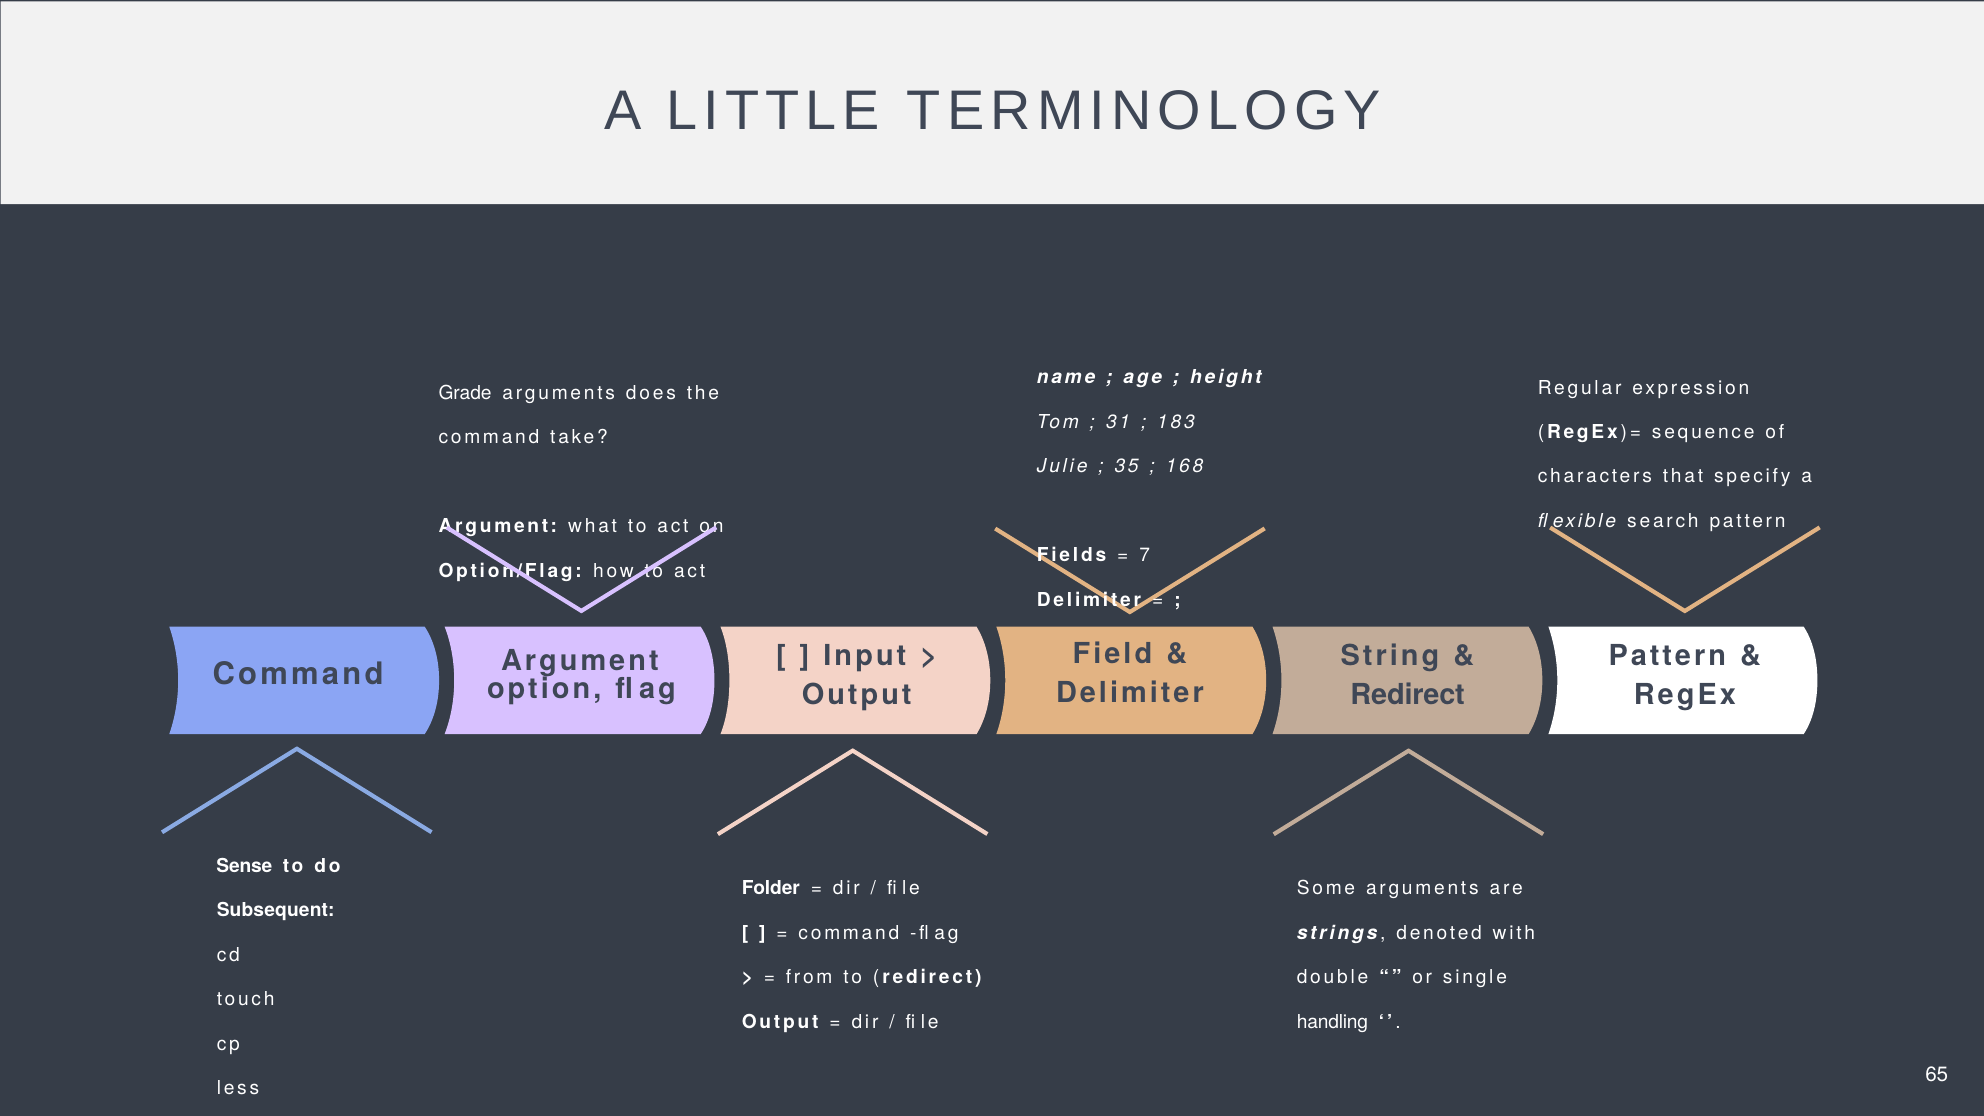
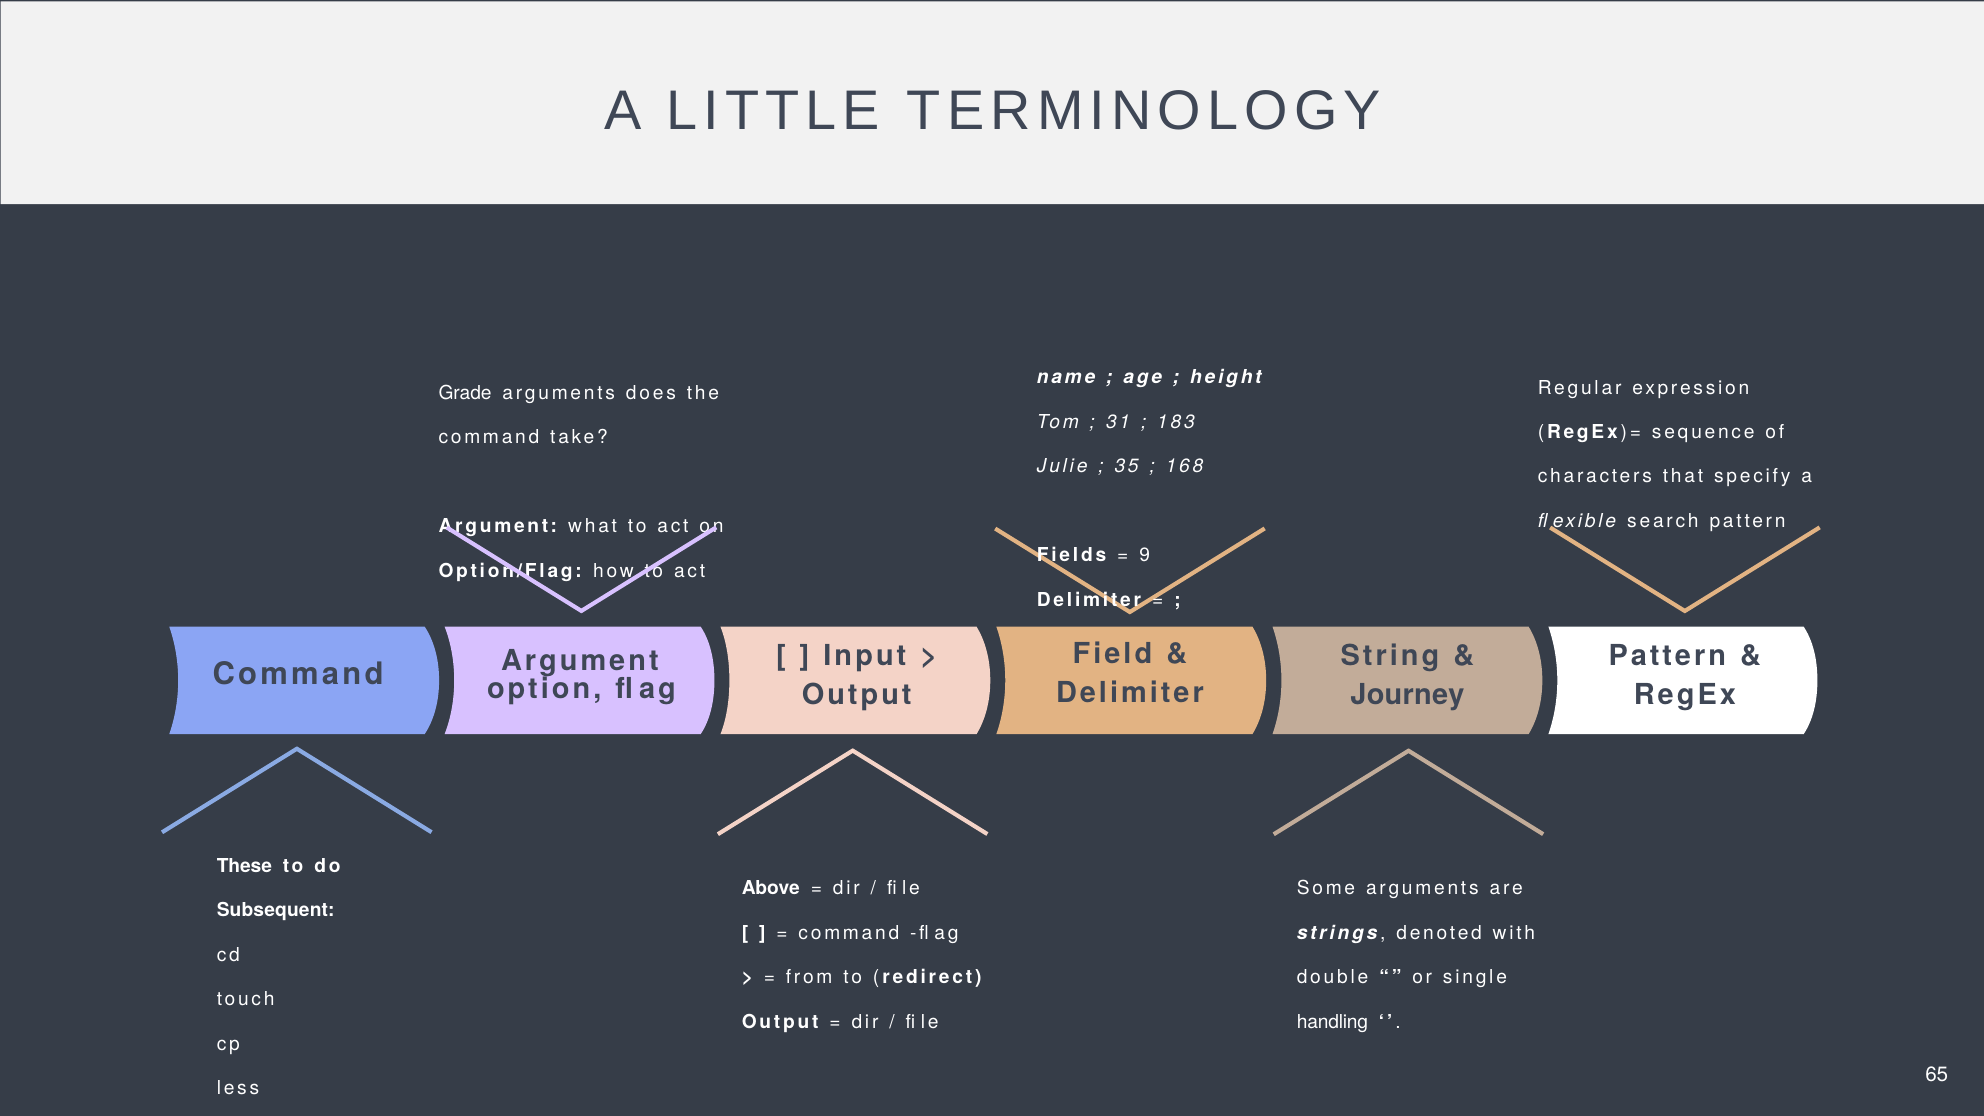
7: 7 -> 9
Redirect at (1408, 695): Redirect -> Journey
Sense: Sense -> These
Folder: Folder -> Above
